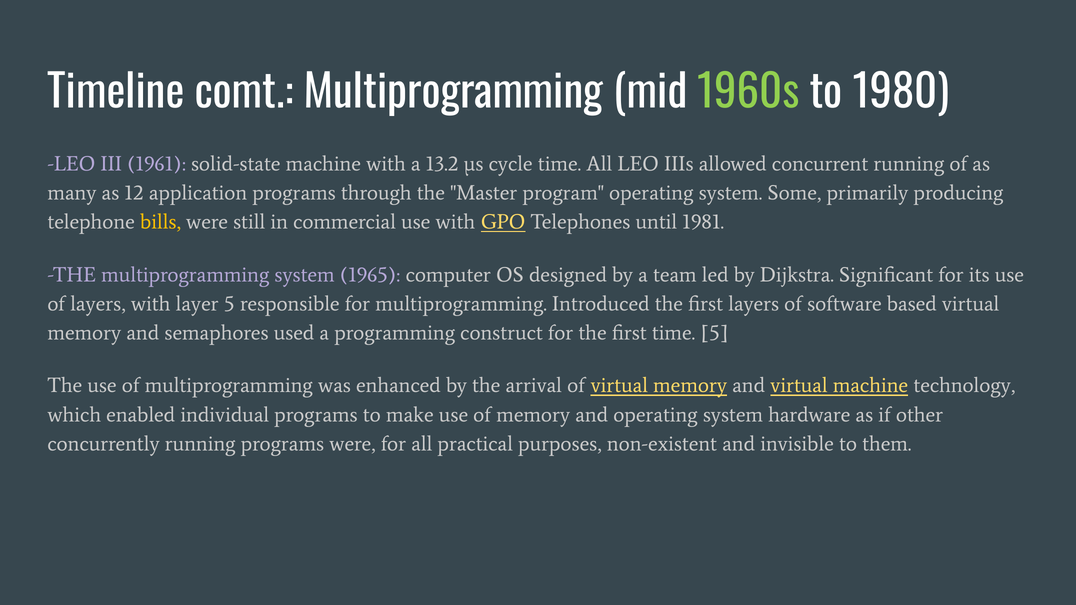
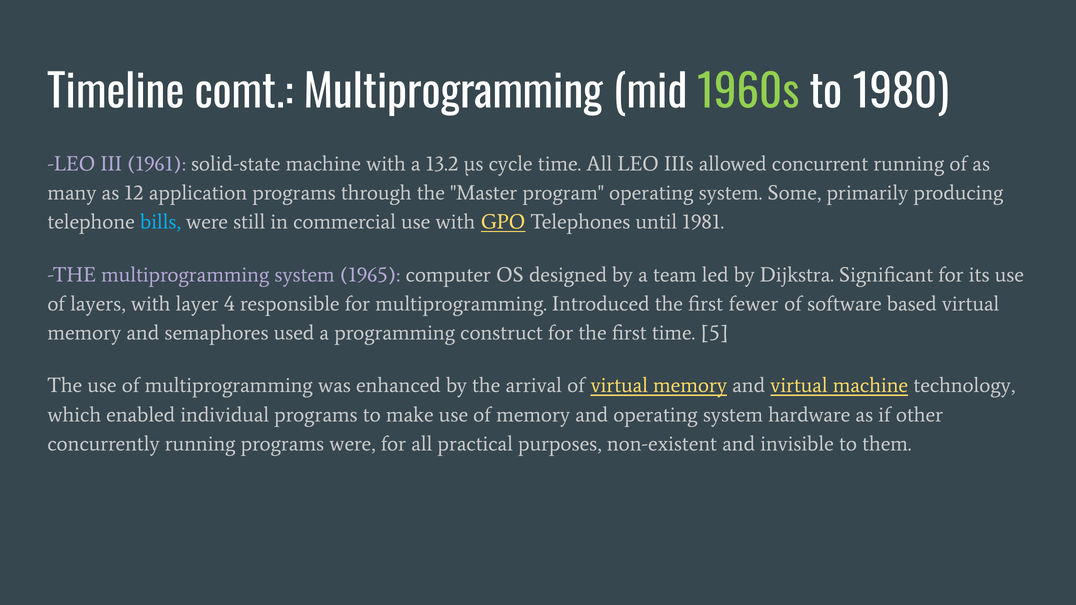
bills colour: yellow -> light blue
layer 5: 5 -> 4
first layers: layers -> fewer
